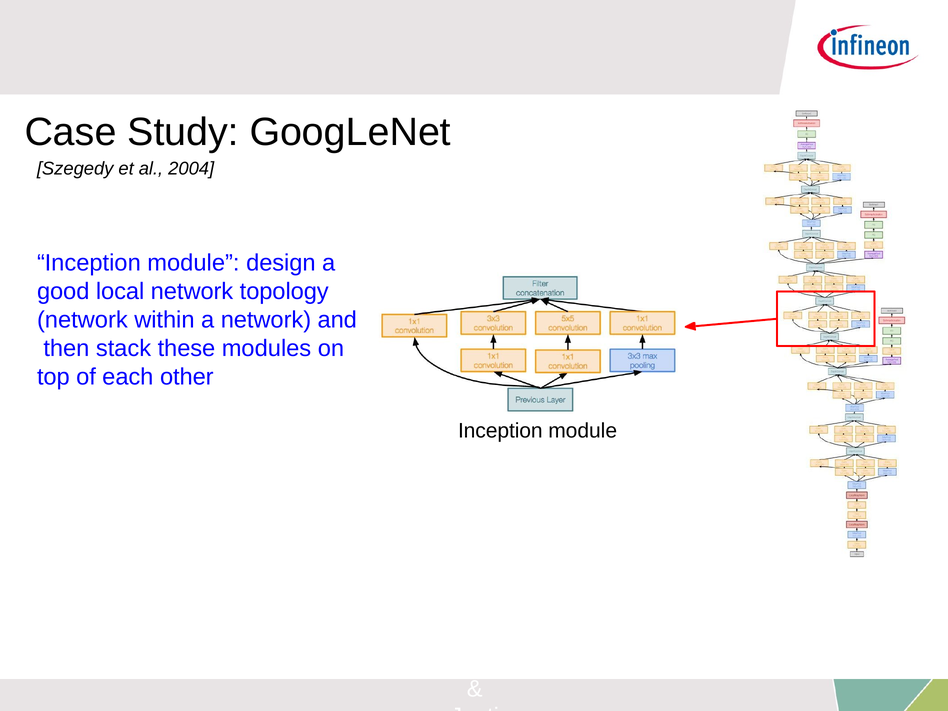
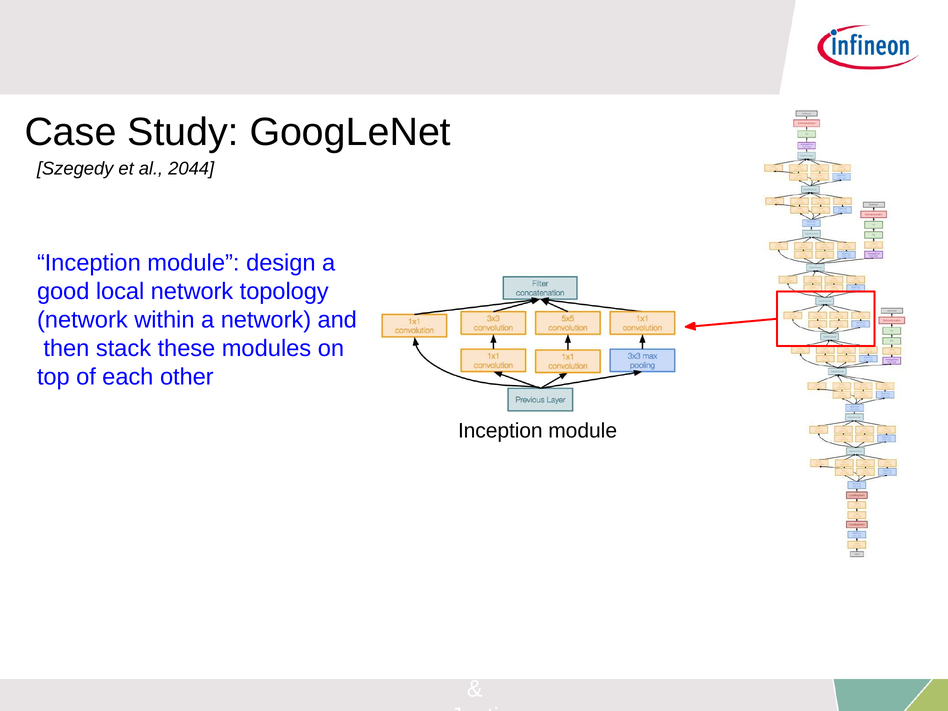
2004: 2004 -> 2044
